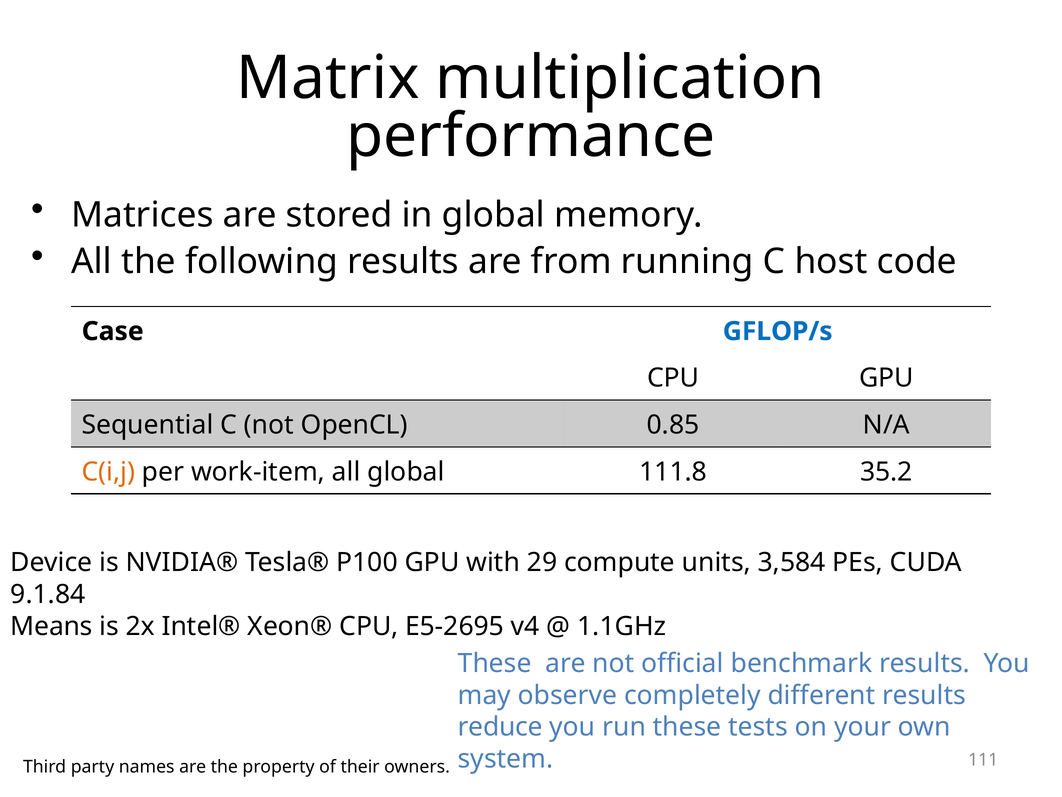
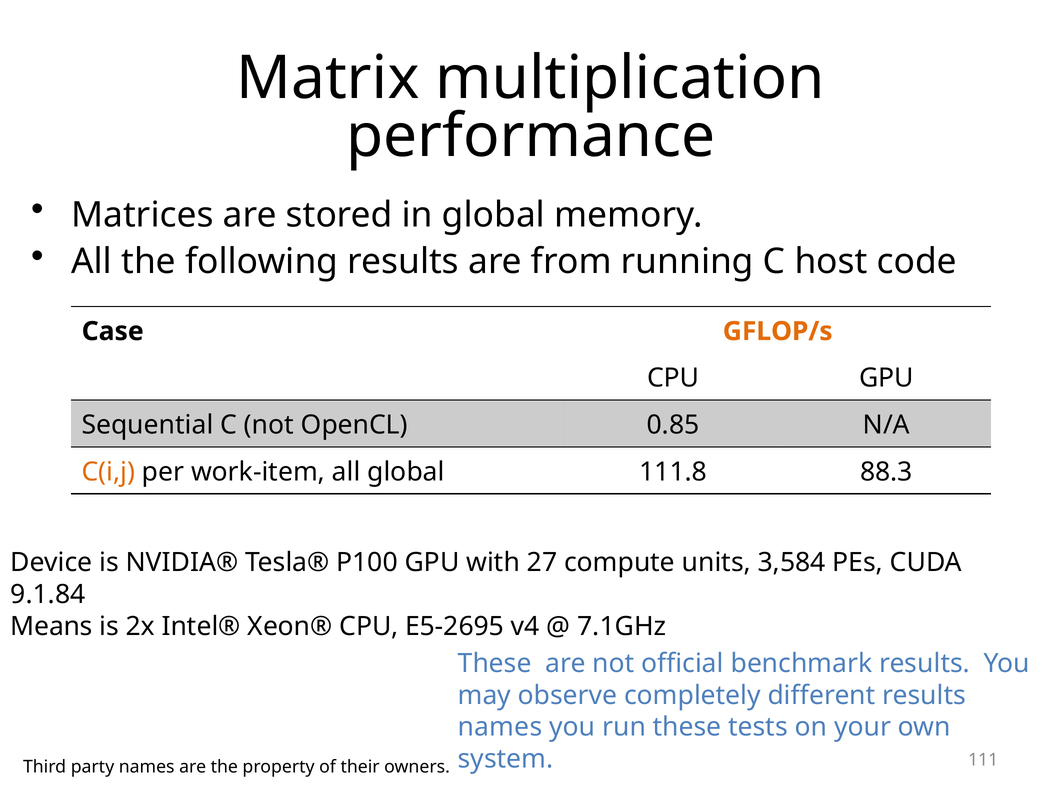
GFLOP/s colour: blue -> orange
35.2: 35.2 -> 88.3
29: 29 -> 27
1.1GHz: 1.1GHz -> 7.1GHz
reduce at (500, 727): reduce -> names
